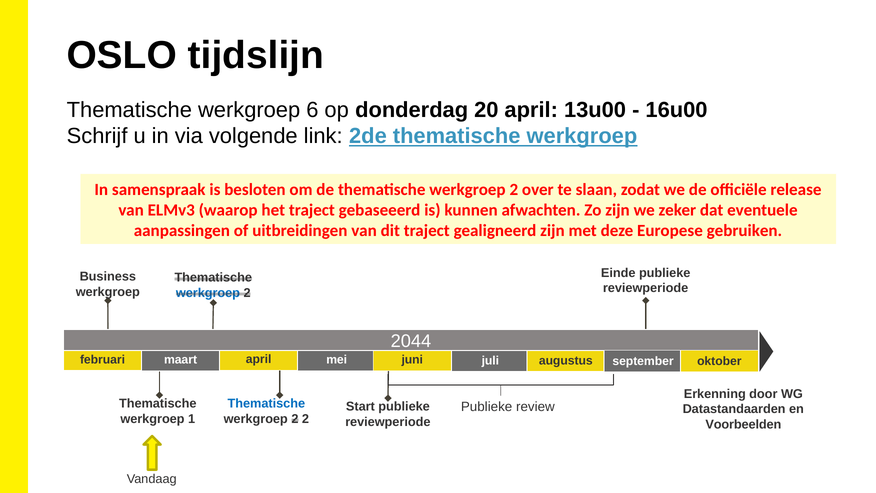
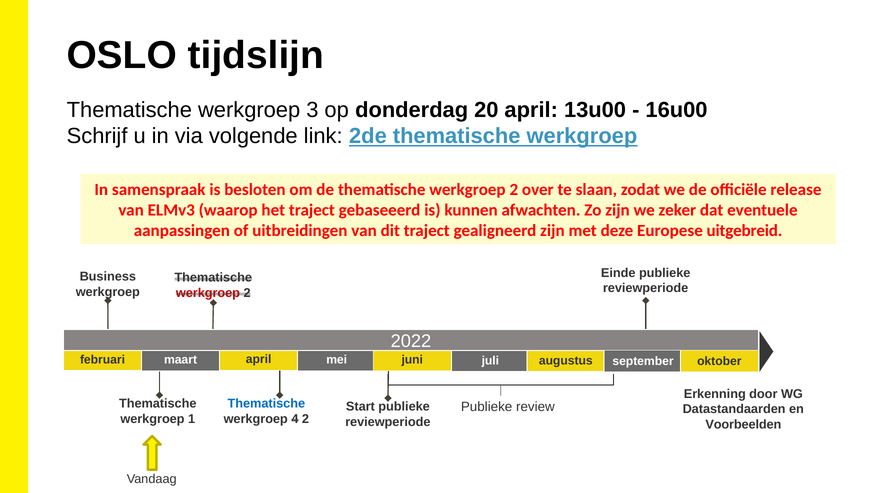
6: 6 -> 3
gebruiken: gebruiken -> uitgebreid
werkgroep at (208, 293) colour: blue -> red
2044: 2044 -> 2022
2 at (295, 419): 2 -> 4
